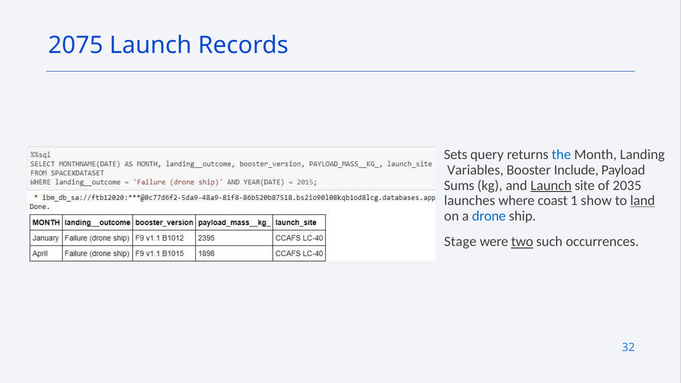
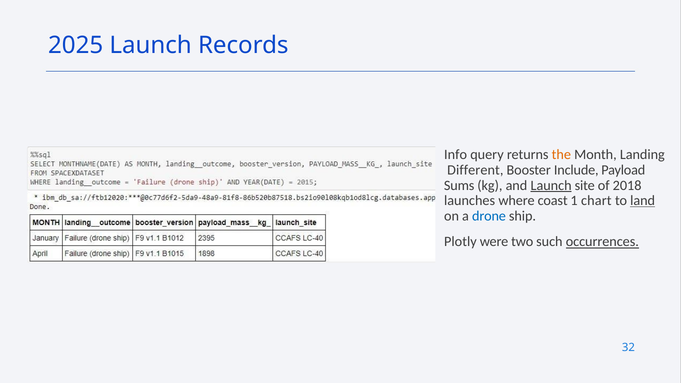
2075: 2075 -> 2025
Sets: Sets -> Info
the colour: blue -> orange
Variables: Variables -> Different
2035: 2035 -> 2018
show: show -> chart
Stage: Stage -> Plotly
two underline: present -> none
occurrences underline: none -> present
